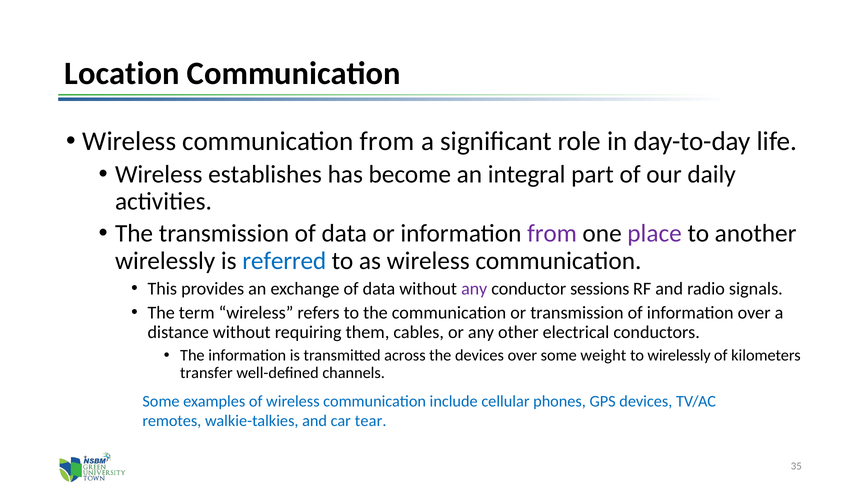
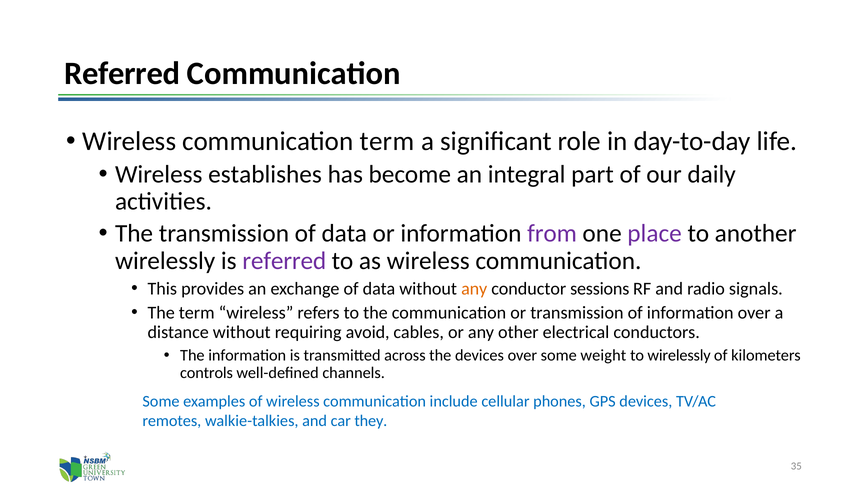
Location at (122, 74): Location -> Referred
communication from: from -> term
referred at (284, 261) colour: blue -> purple
any at (474, 289) colour: purple -> orange
them: them -> avoid
transfer: transfer -> controls
tear: tear -> they
